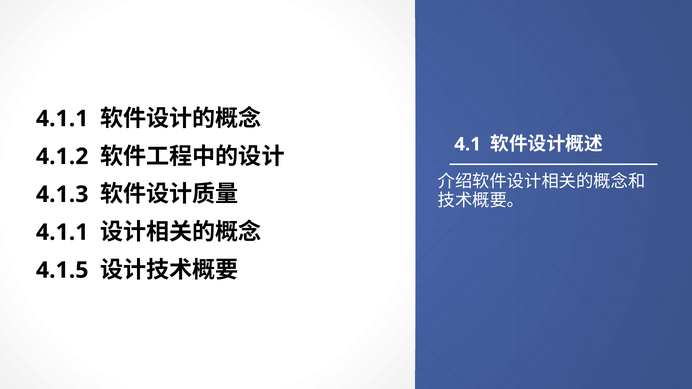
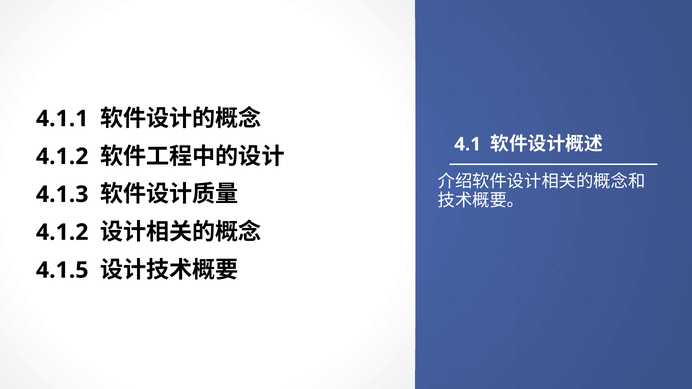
4.1.1 at (62, 232): 4.1.1 -> 4.1.2
